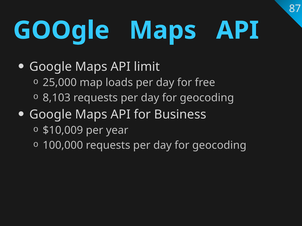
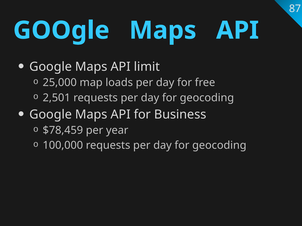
8,103: 8,103 -> 2,501
$10,009: $10,009 -> $78,459
